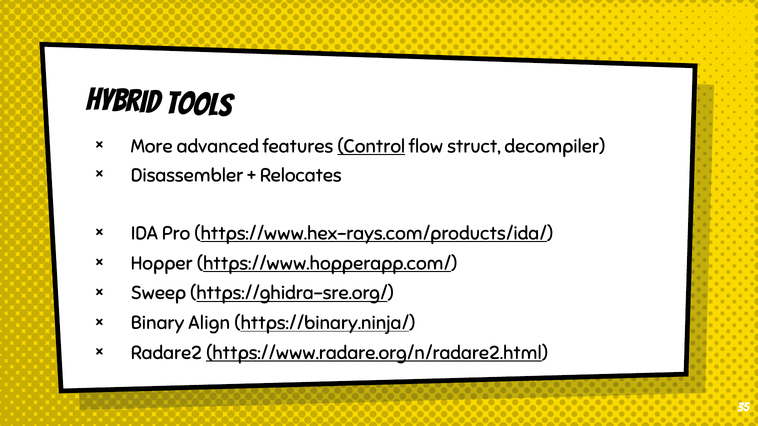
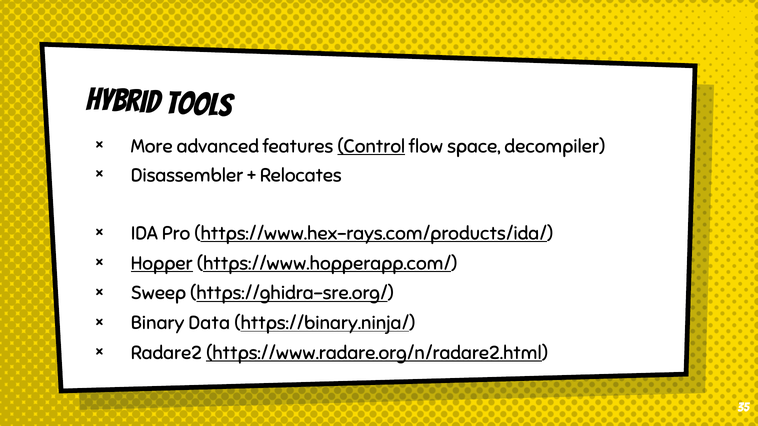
struct: struct -> space
Hopper underline: none -> present
Align: Align -> Data
